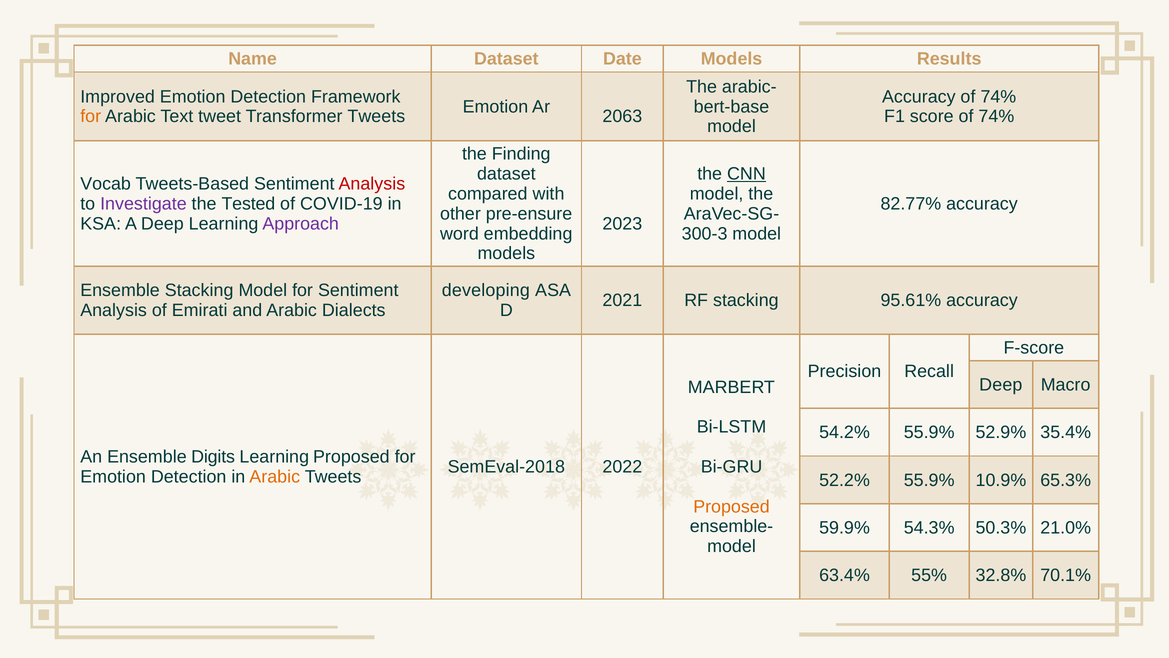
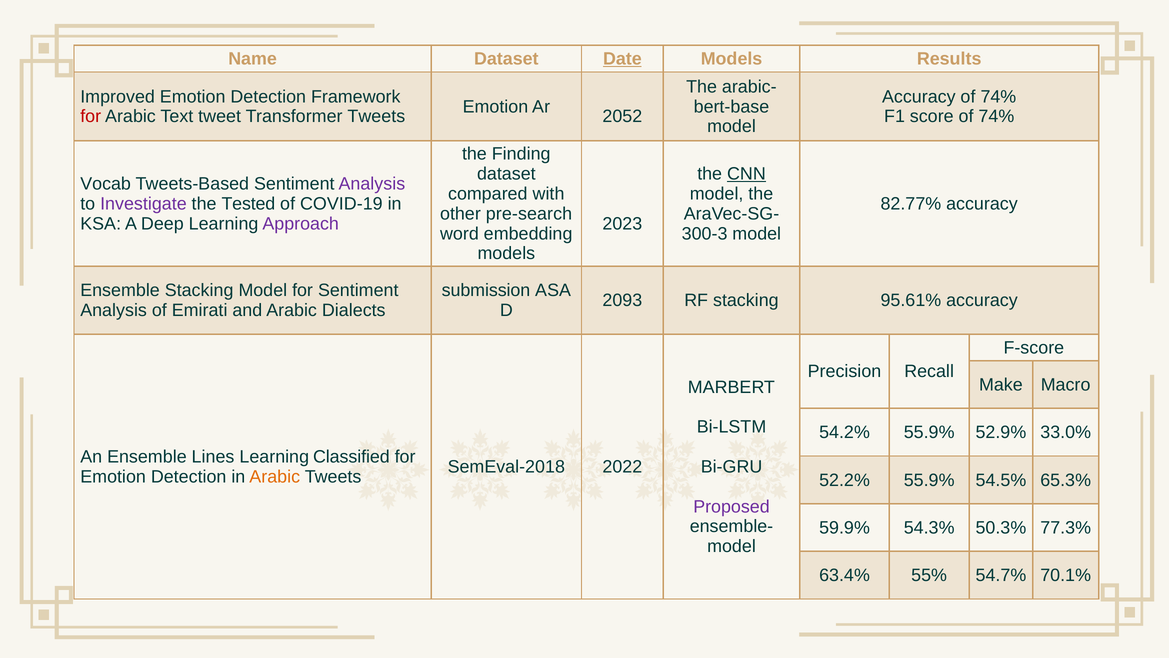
Date underline: none -> present
for at (91, 116) colour: orange -> red
2063: 2063 -> 2052
Analysis at (372, 184) colour: red -> purple
pre-ensure: pre-ensure -> pre-search
developing: developing -> submission
2021: 2021 -> 2093
Deep at (1001, 385): Deep -> Make
35.4%: 35.4% -> 33.0%
Digits: Digits -> Lines
Learning Proposed: Proposed -> Classified
10.9%: 10.9% -> 54.5%
Proposed at (731, 506) colour: orange -> purple
21.0%: 21.0% -> 77.3%
32.8%: 32.8% -> 54.7%
